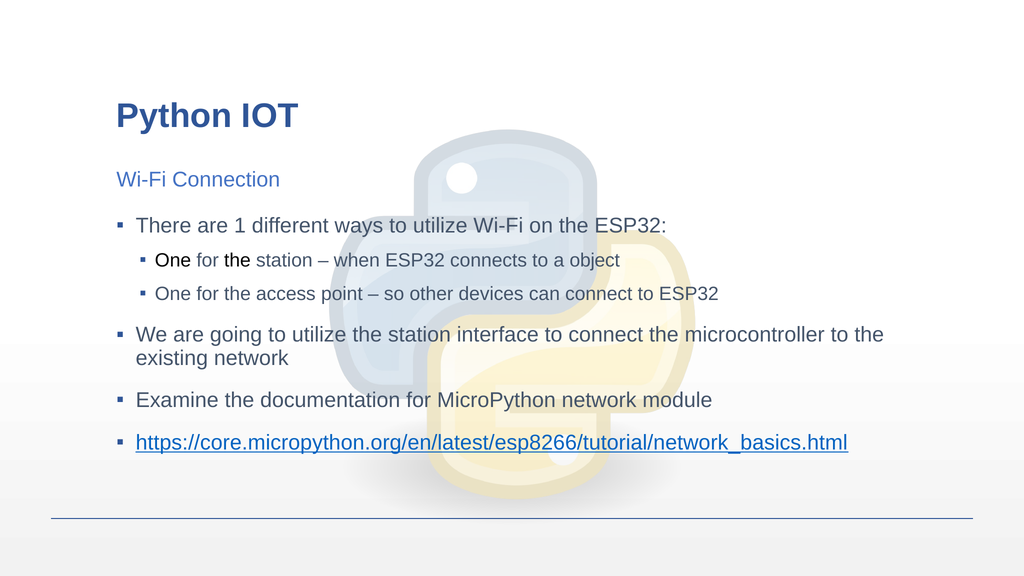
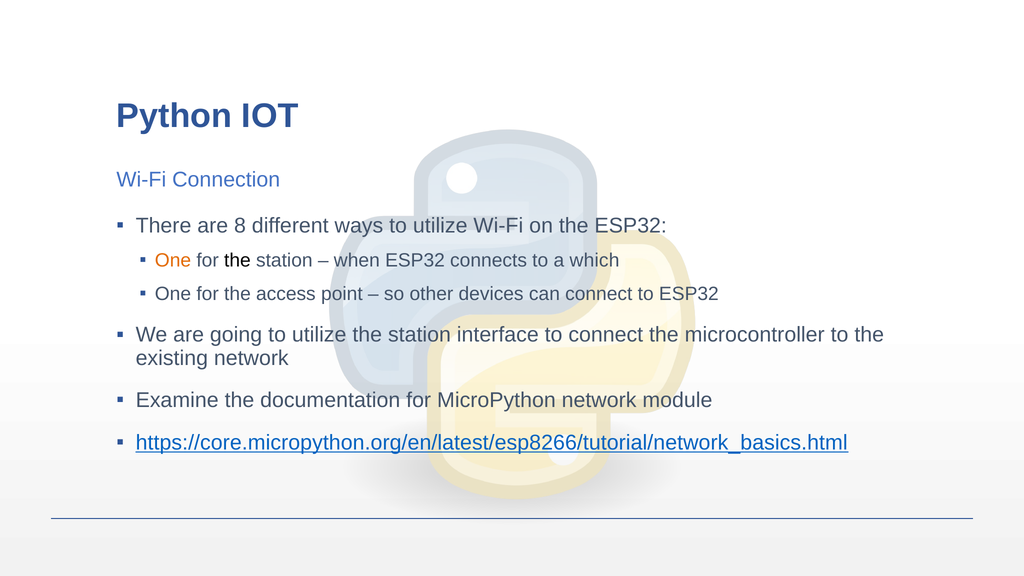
1: 1 -> 8
One at (173, 260) colour: black -> orange
object: object -> which
